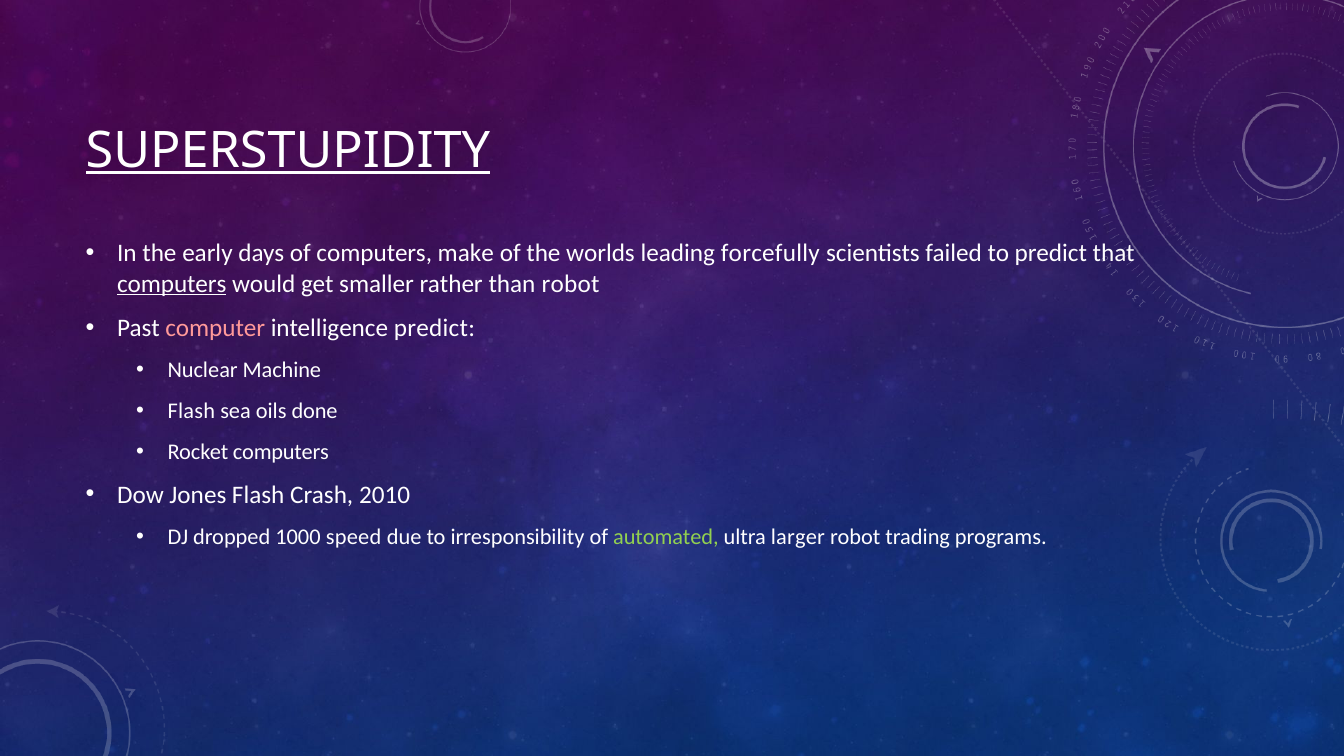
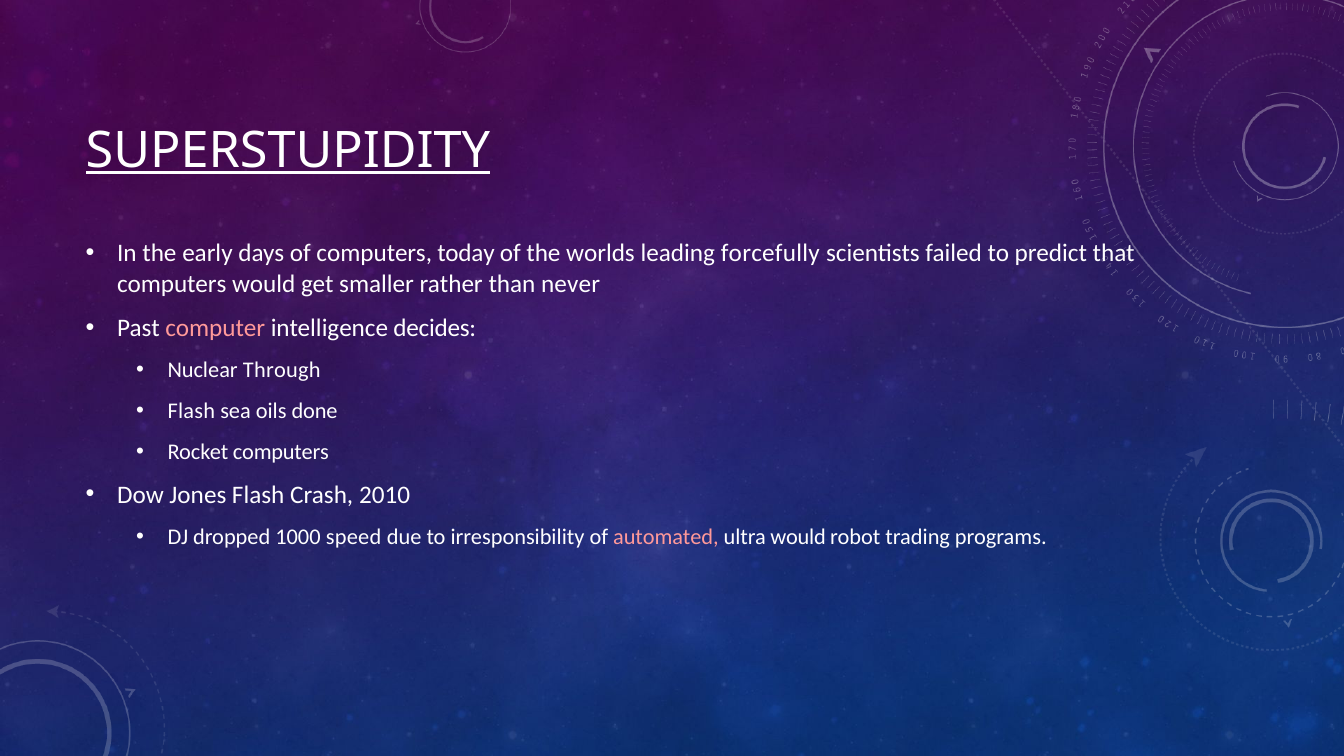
make: make -> today
computers at (172, 284) underline: present -> none
than robot: robot -> never
intelligence predict: predict -> decides
Machine: Machine -> Through
automated colour: light green -> pink
ultra larger: larger -> would
